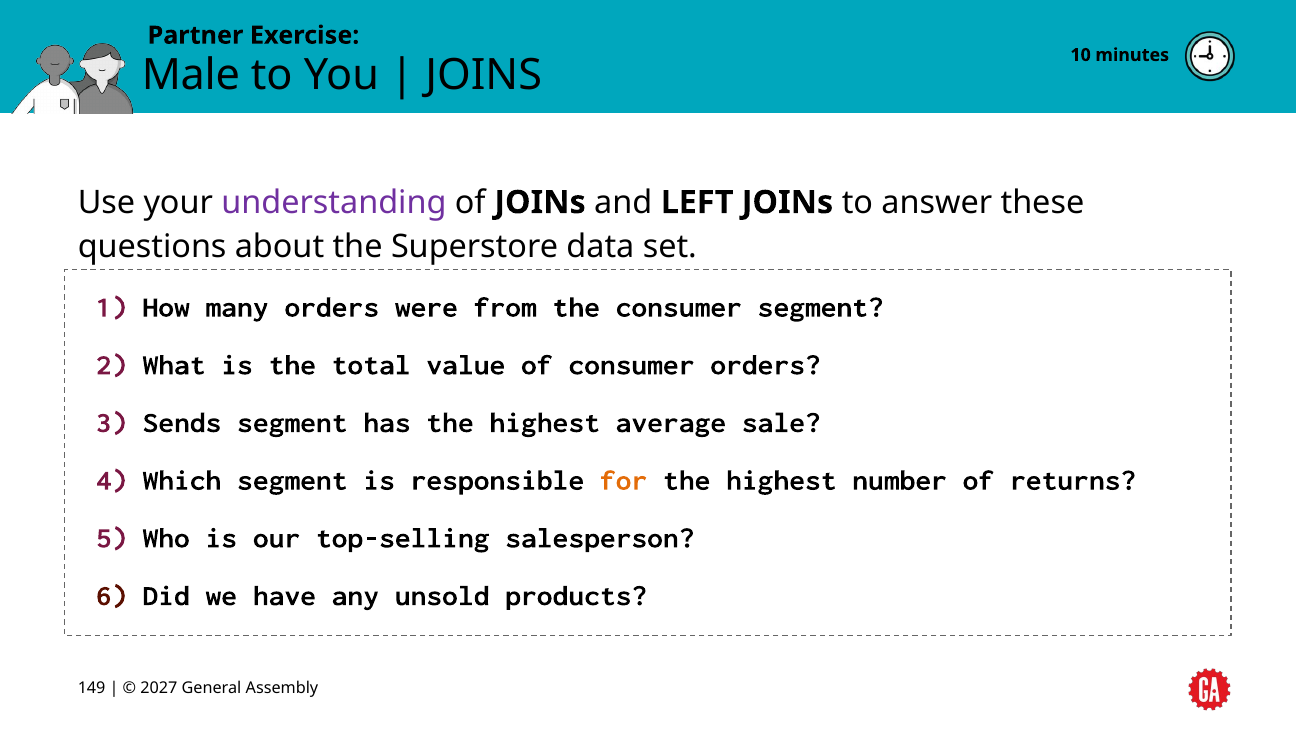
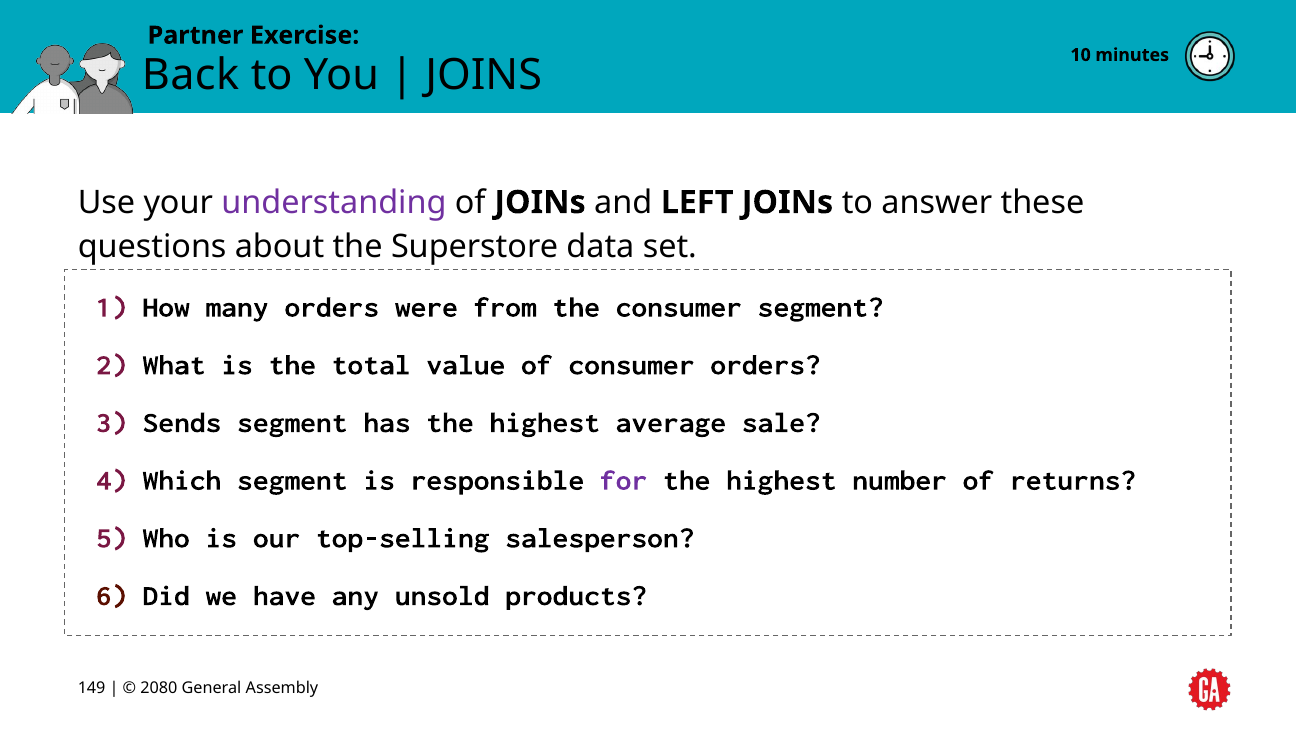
Male: Male -> Back
for colour: orange -> purple
2027: 2027 -> 2080
